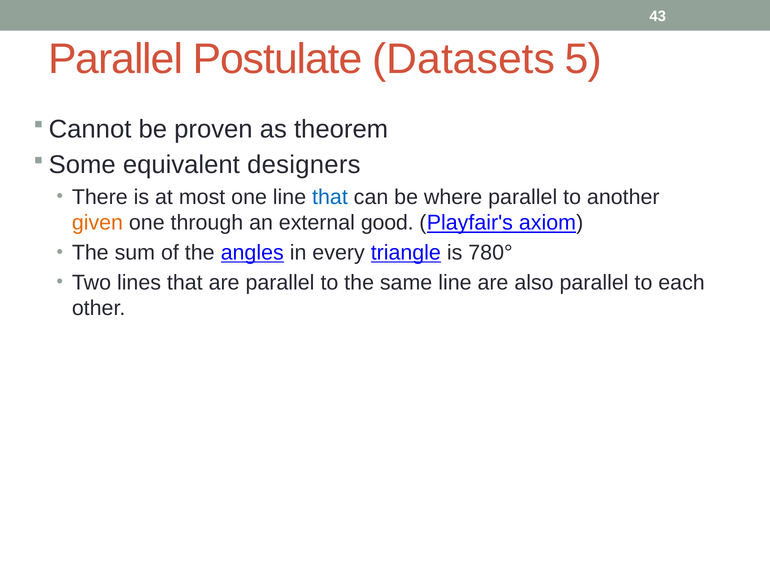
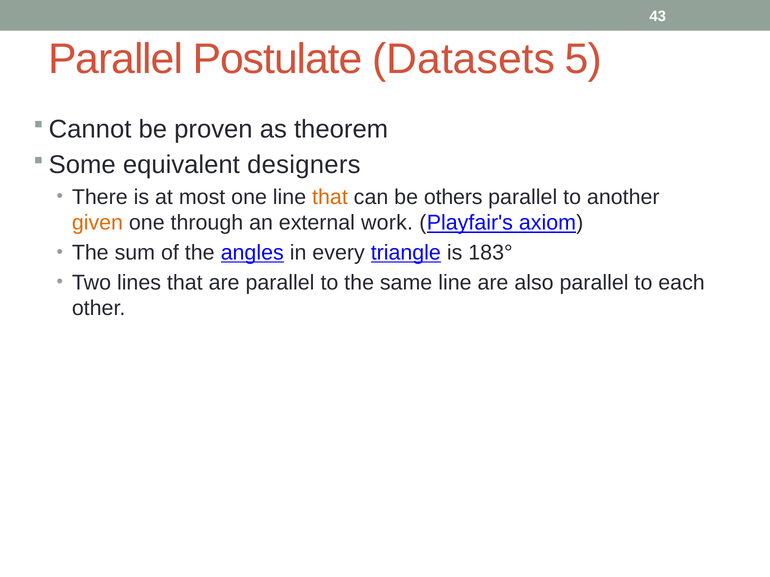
that at (330, 197) colour: blue -> orange
where: where -> others
good: good -> work
780°: 780° -> 183°
